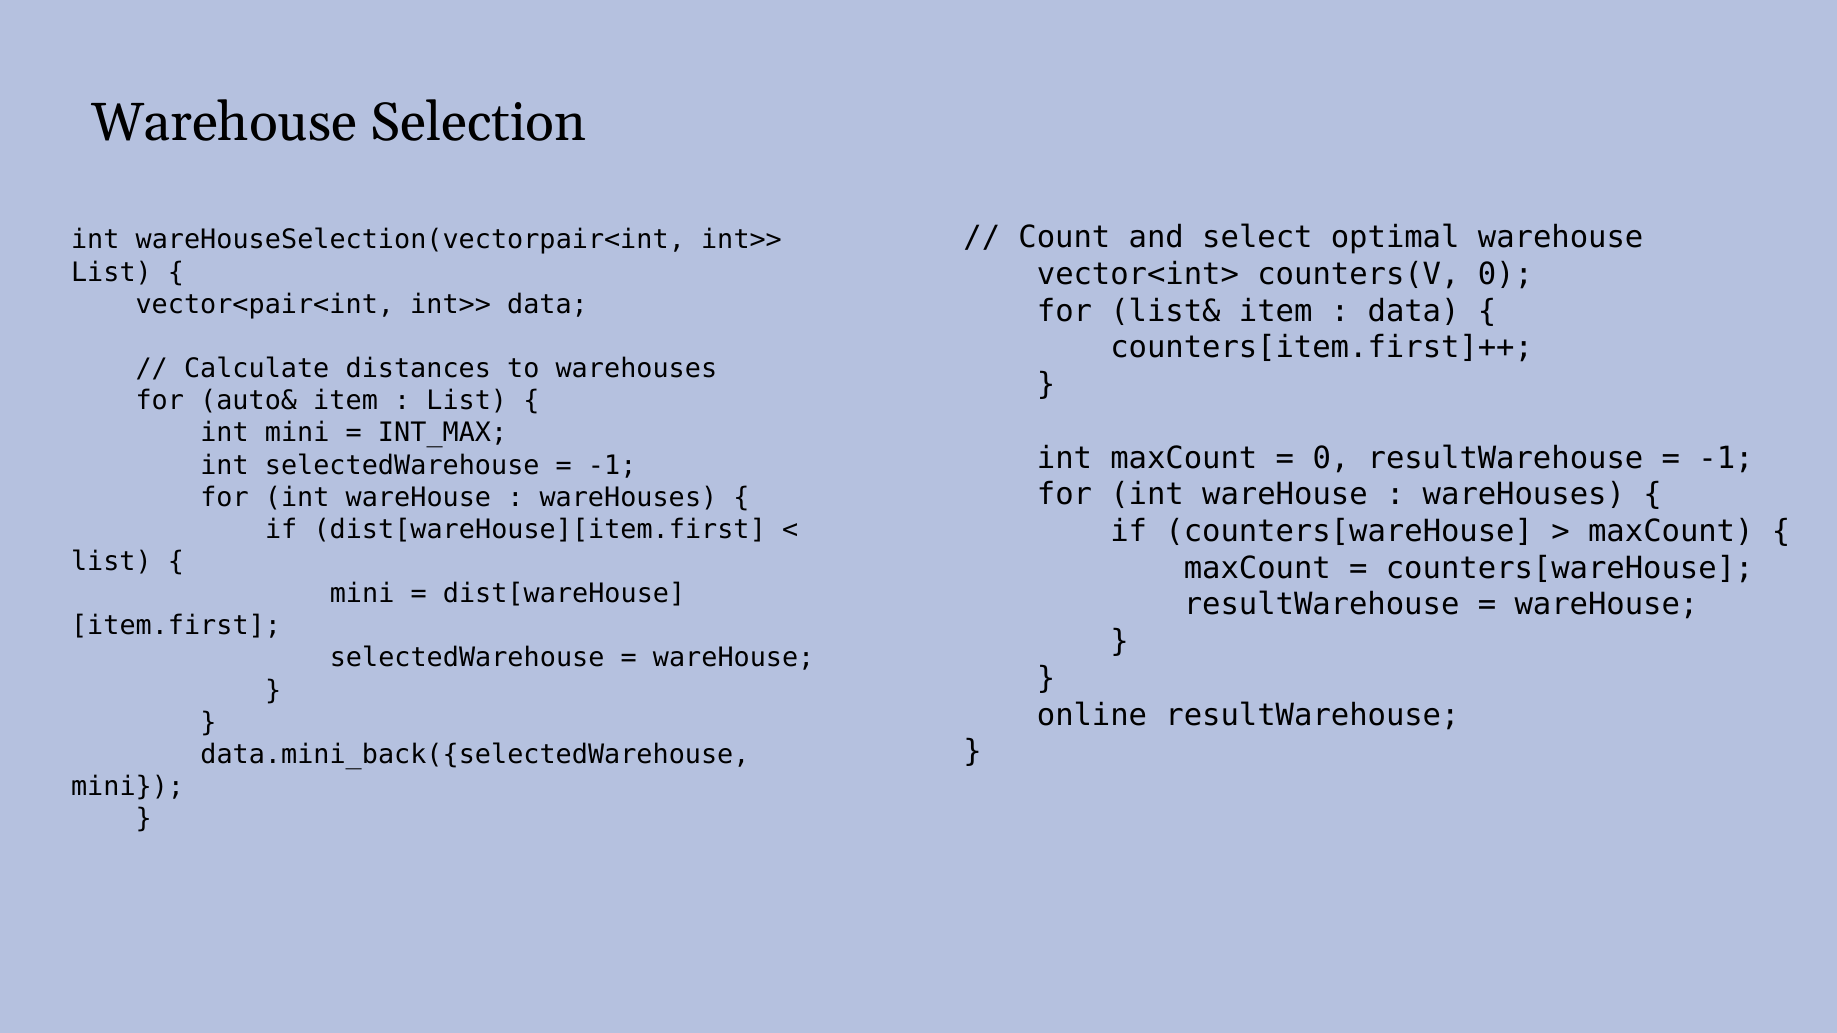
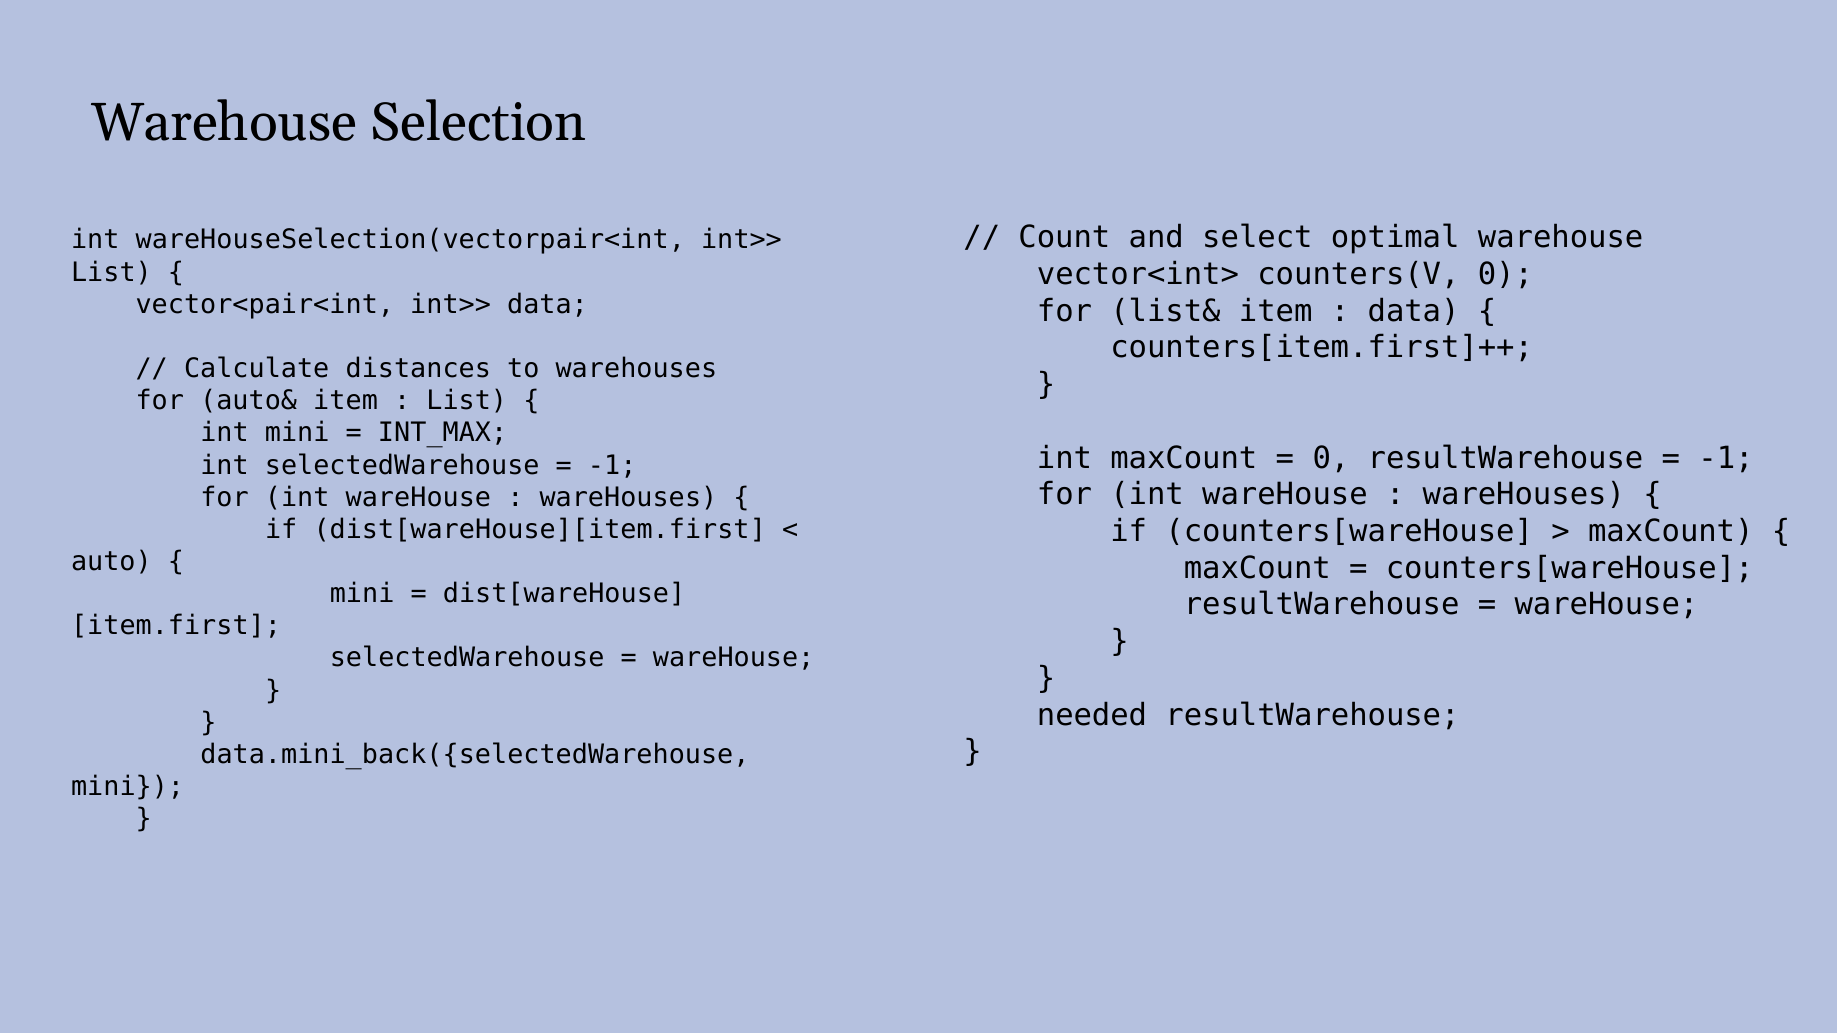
list at (111, 562): list -> auto
online: online -> needed
